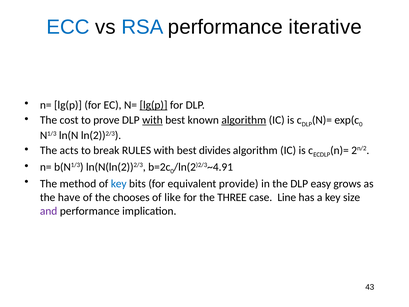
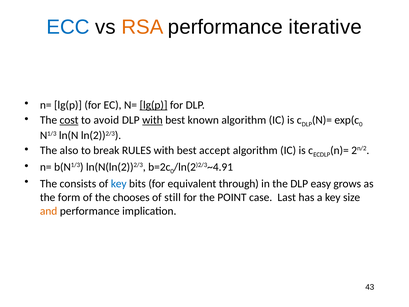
RSA colour: blue -> orange
cost underline: none -> present
prove: prove -> avoid
algorithm at (244, 120) underline: present -> none
acts: acts -> also
divides: divides -> accept
method: method -> consists
provide: provide -> through
have: have -> form
like: like -> still
THREE: THREE -> POINT
Line: Line -> Last
and colour: purple -> orange
